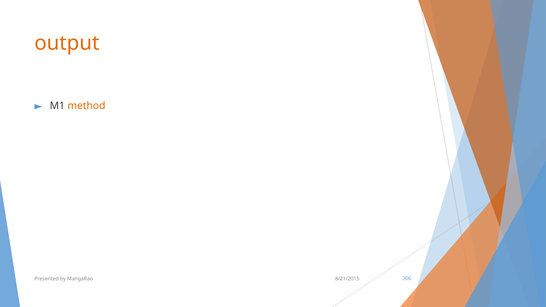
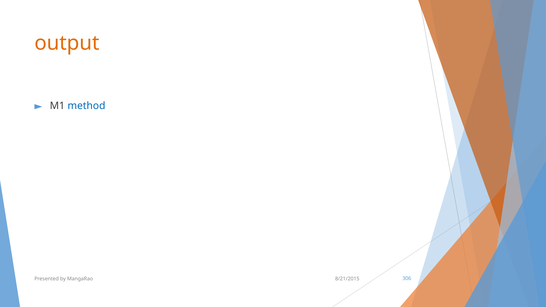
method colour: orange -> blue
